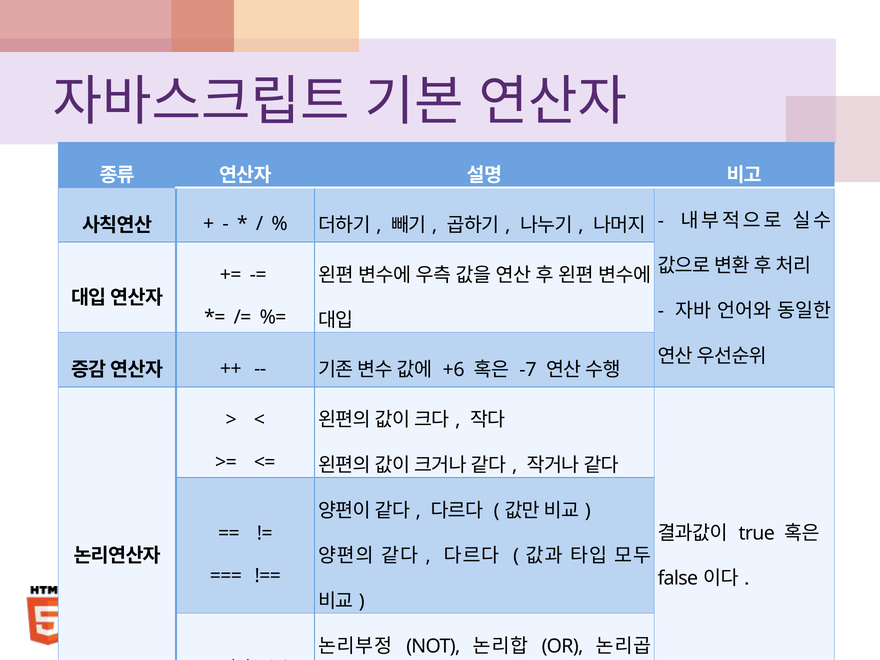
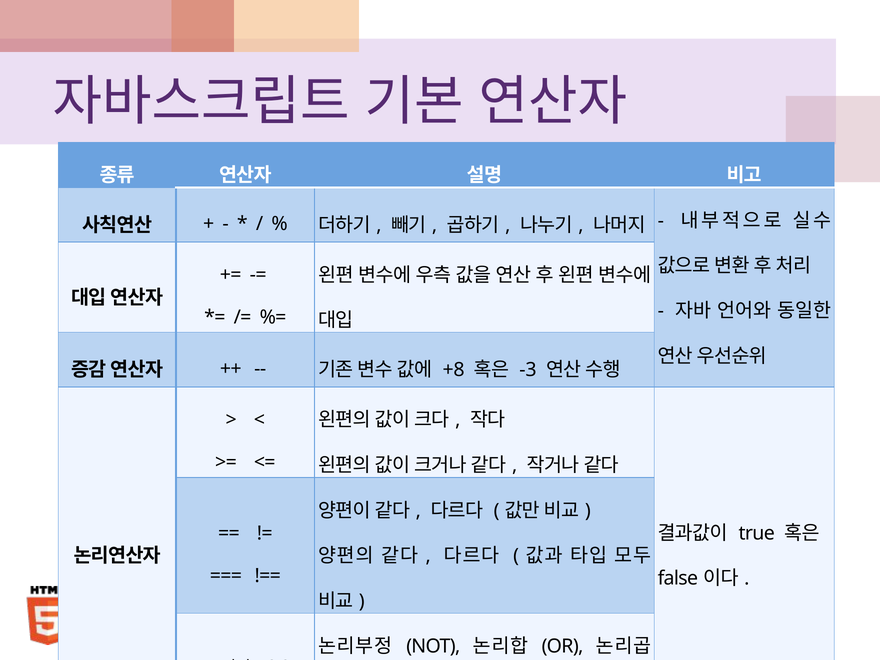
+6: +6 -> +8
-7: -7 -> -3
